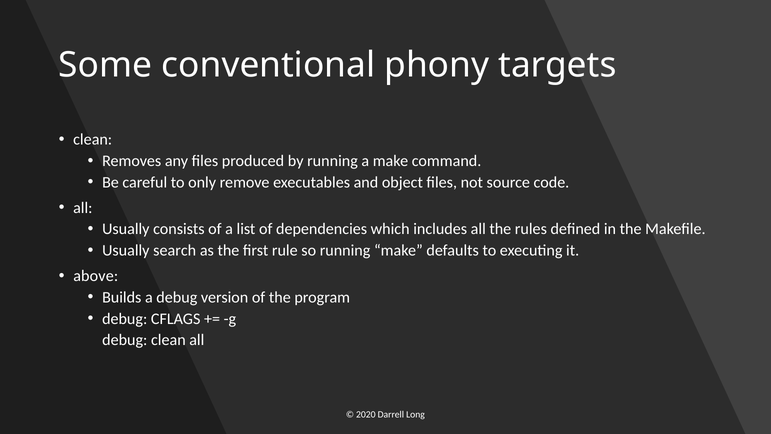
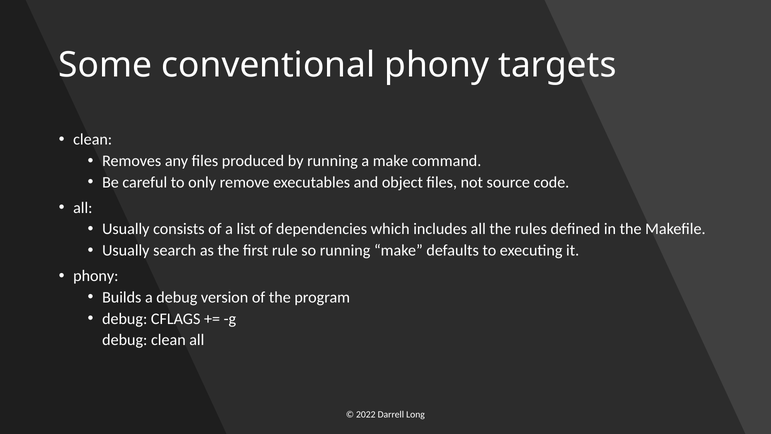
above at (96, 276): above -> phony
2020: 2020 -> 2022
